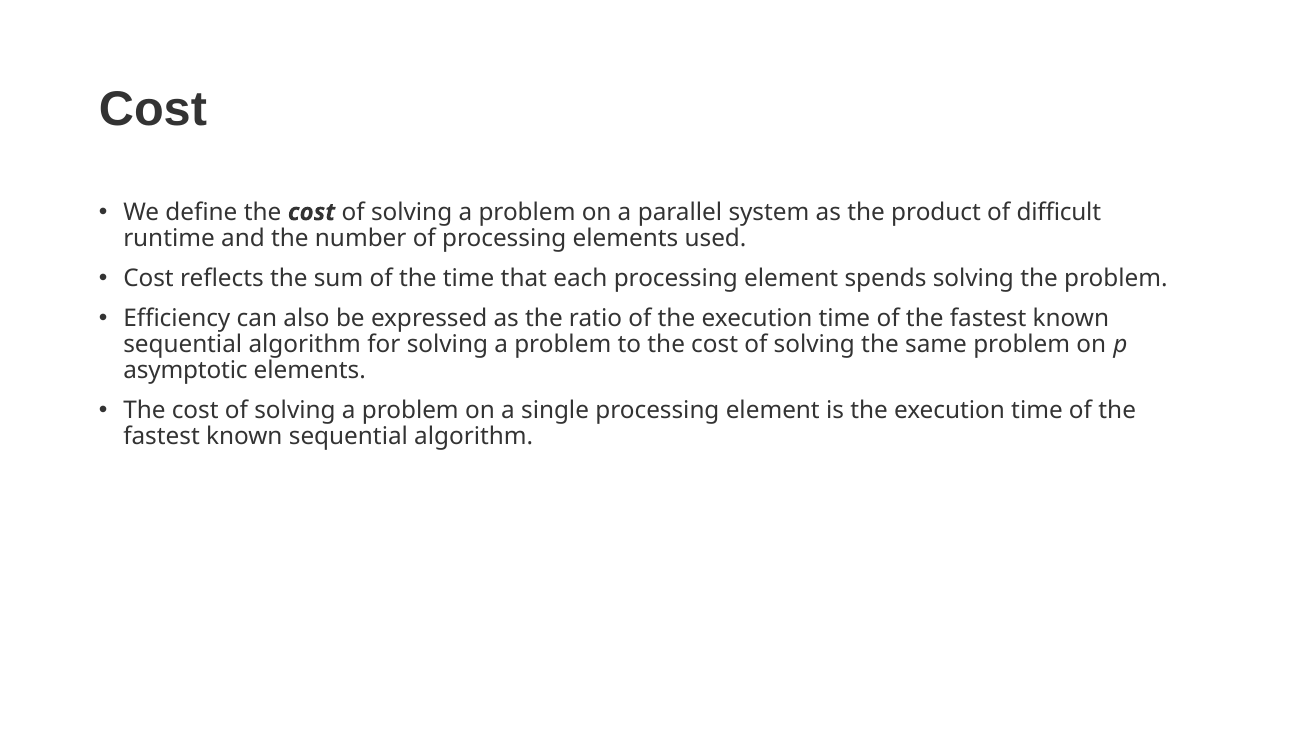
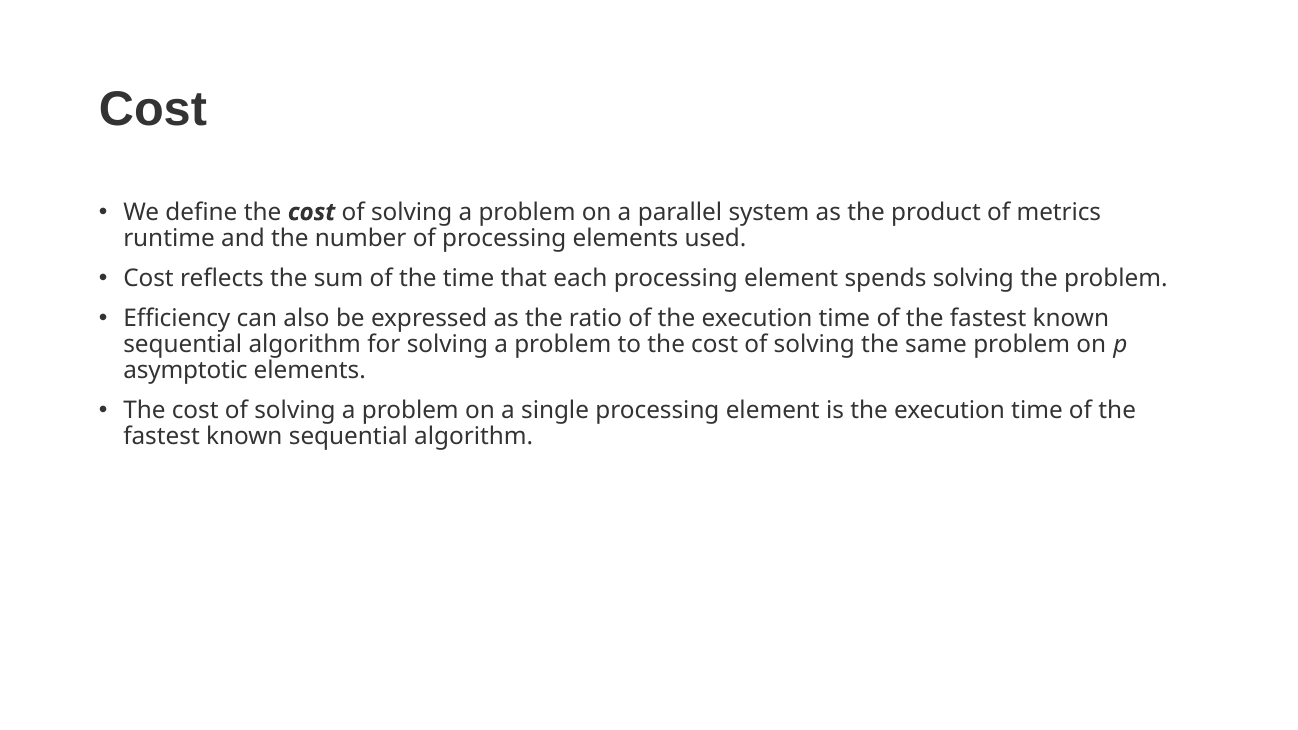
difficult: difficult -> metrics
